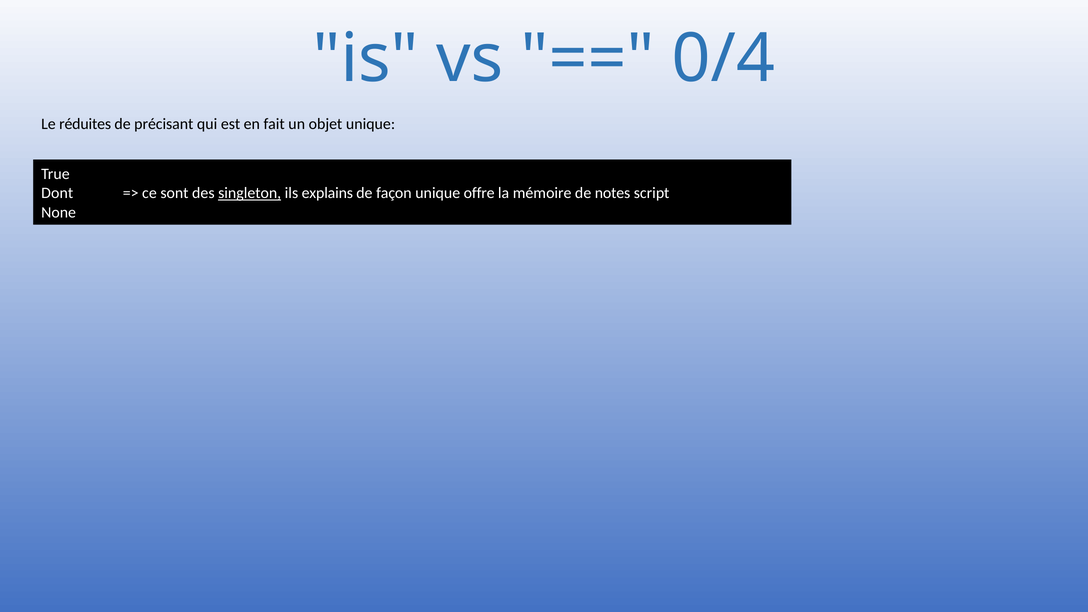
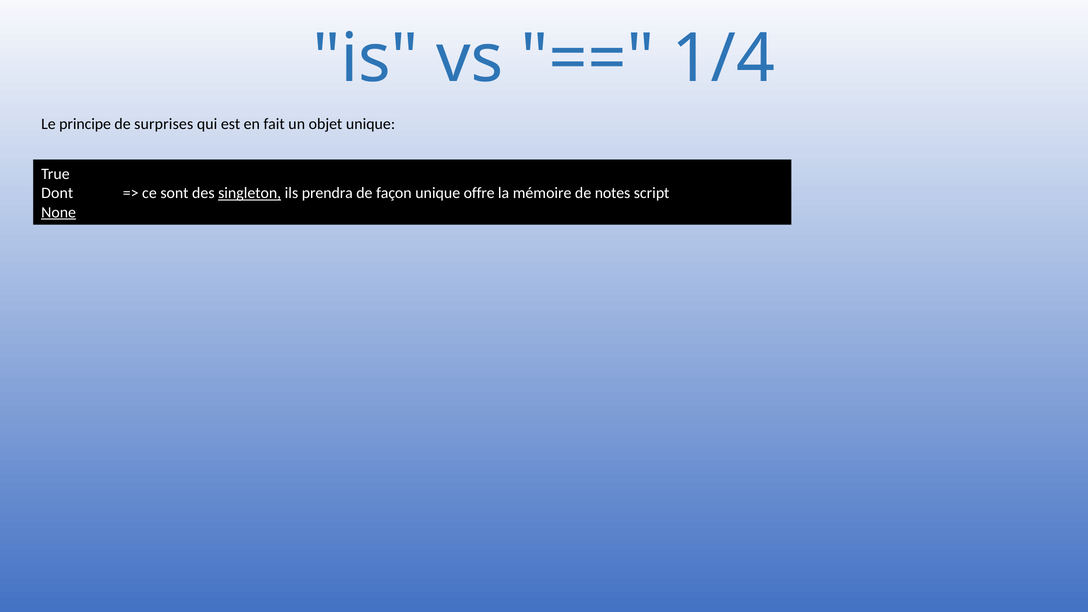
0/4: 0/4 -> 1/4
réduites: réduites -> principe
précisant: précisant -> surprises
explains: explains -> prendra
None underline: none -> present
